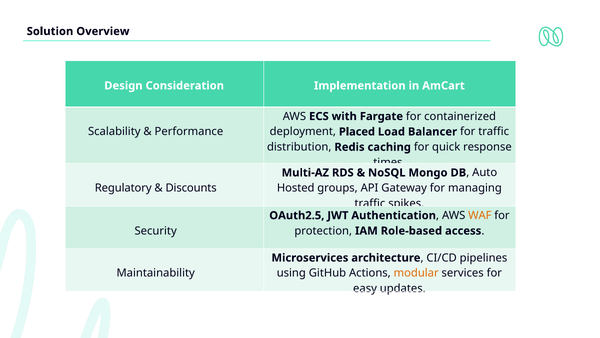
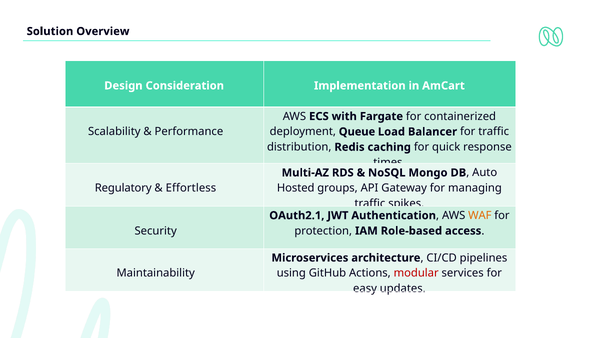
Placed: Placed -> Queue
Discounts: Discounts -> Effortless
OAuth2.5: OAuth2.5 -> OAuth2.1
modular colour: orange -> red
